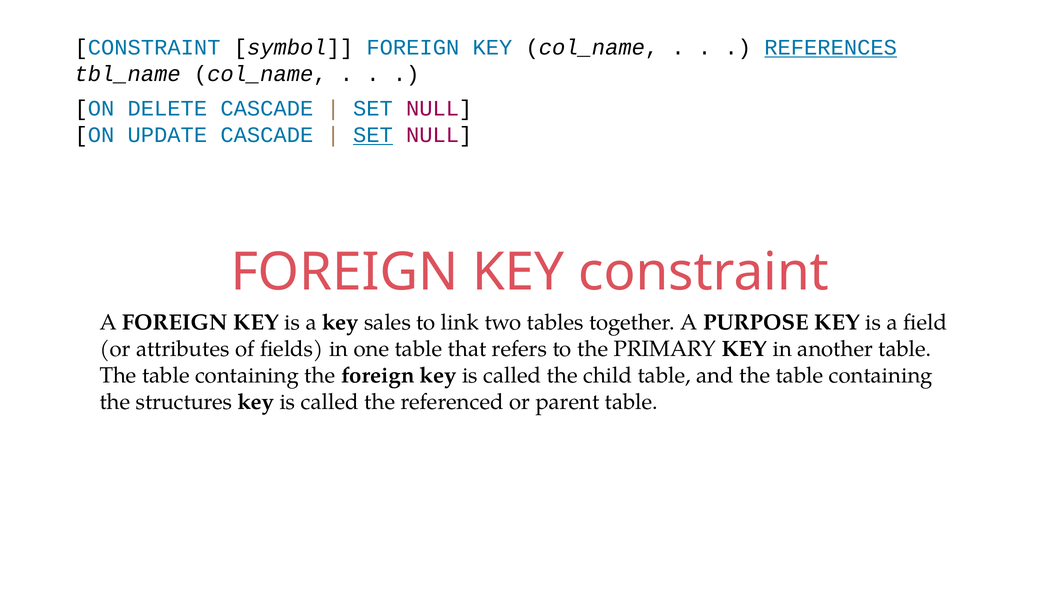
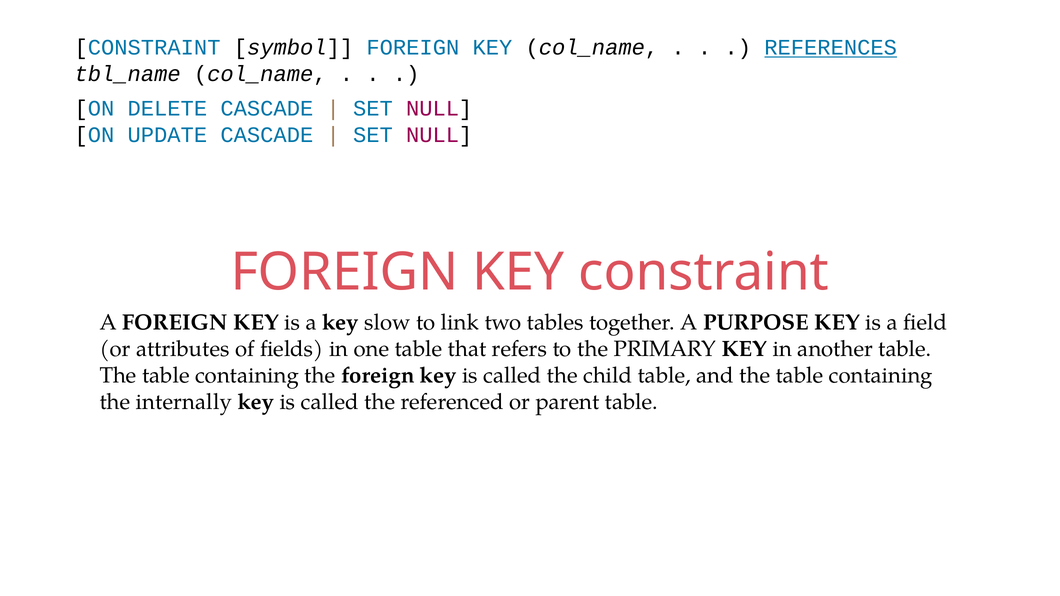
SET at (373, 135) underline: present -> none
sales: sales -> slow
structures: structures -> internally
